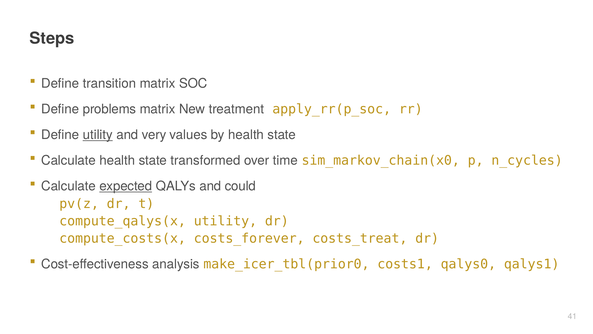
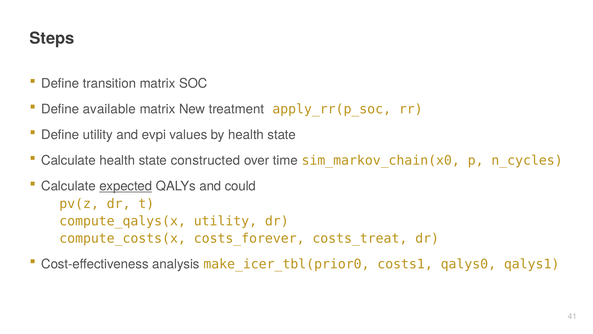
problems: problems -> available
utility at (98, 135) underline: present -> none
very: very -> evpi
transformed: transformed -> constructed
